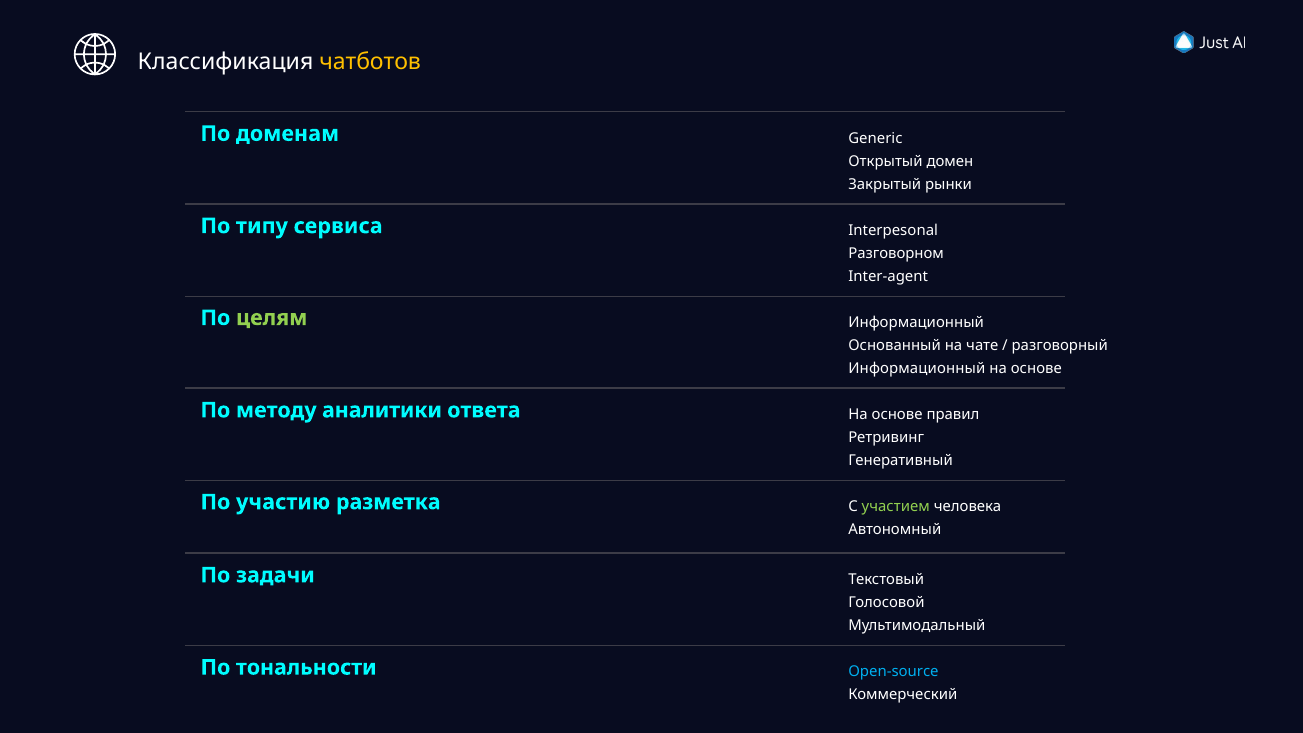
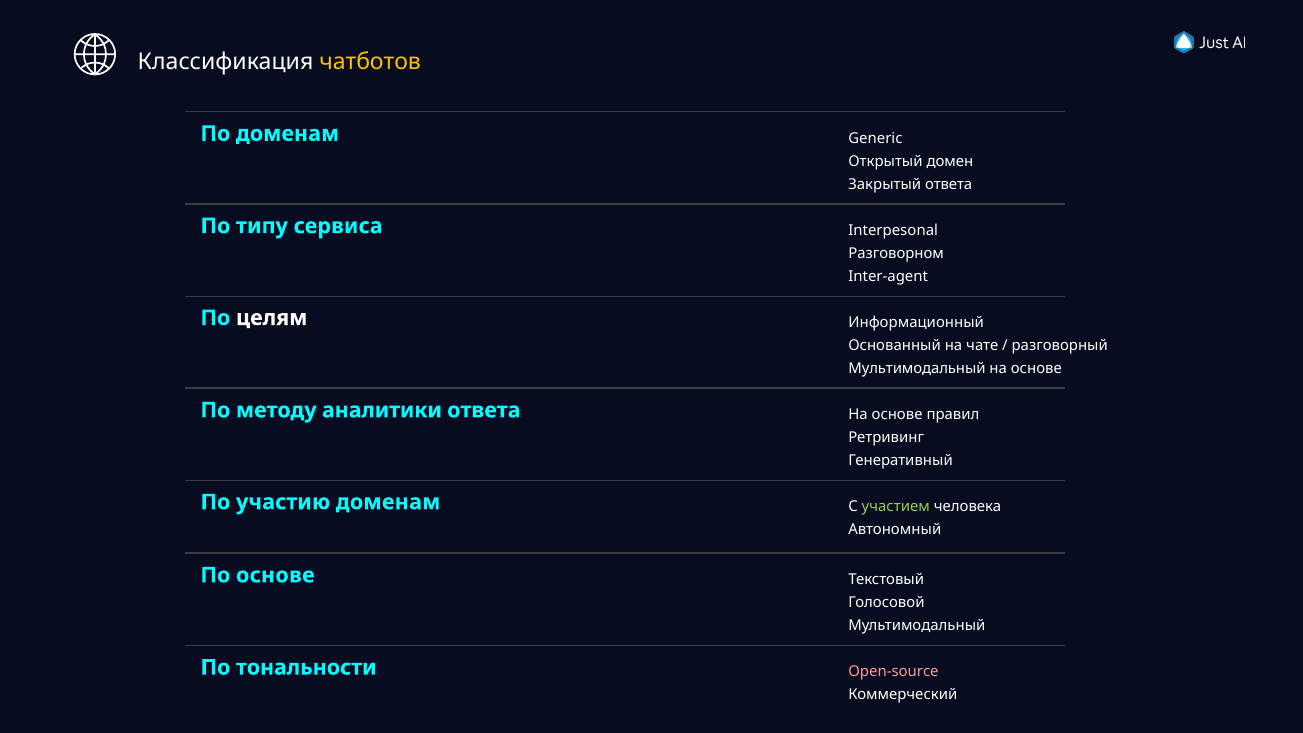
Закрытый рынки: рынки -> ответа
целям colour: light green -> white
Информационный at (917, 368): Информационный -> Мультимодальный
участию разметка: разметка -> доменам
По задачи: задачи -> основе
Open-source colour: light blue -> pink
